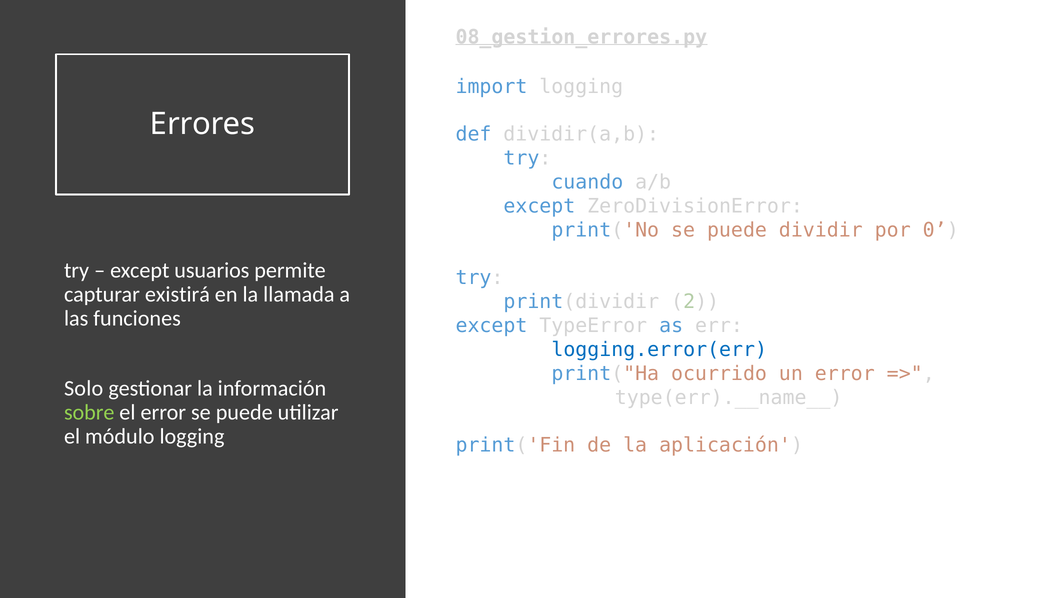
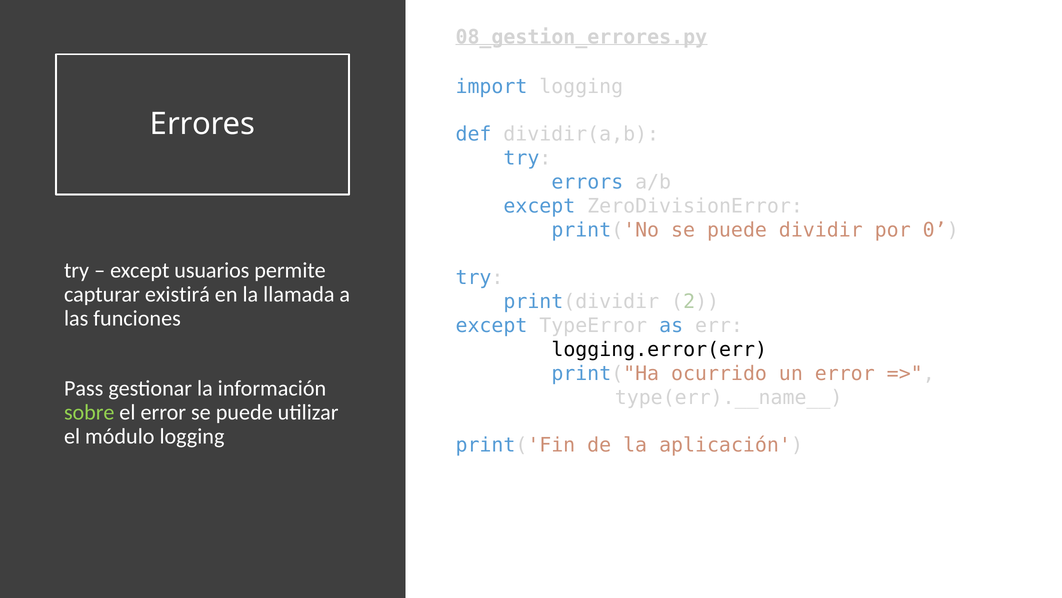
cuando: cuando -> errors
logging.error(err colour: blue -> black
Solo: Solo -> Pass
